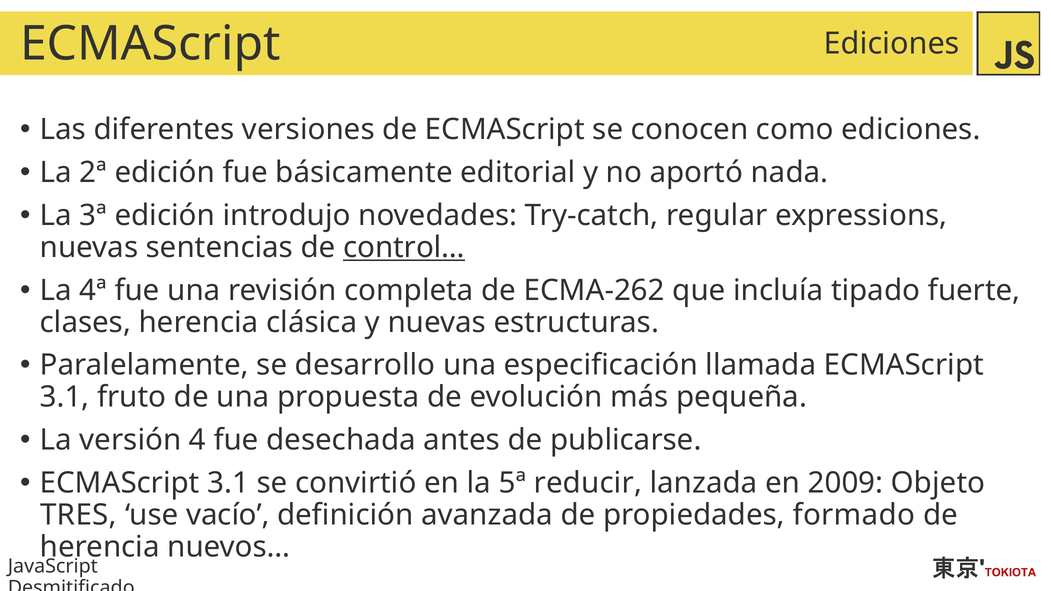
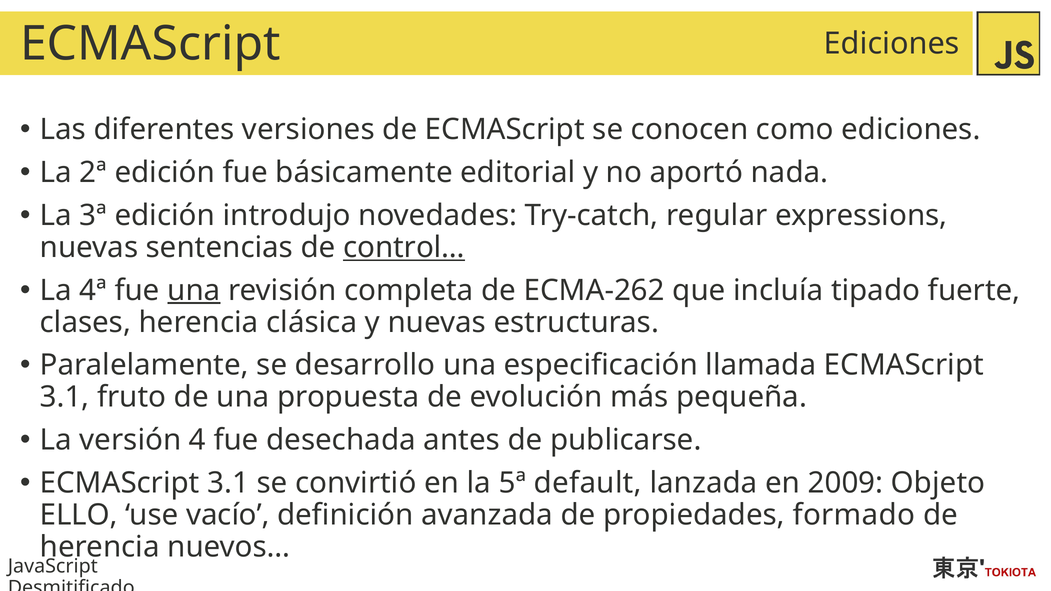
una at (194, 290) underline: none -> present
reducir: reducir -> default
TRES: TRES -> ELLO
